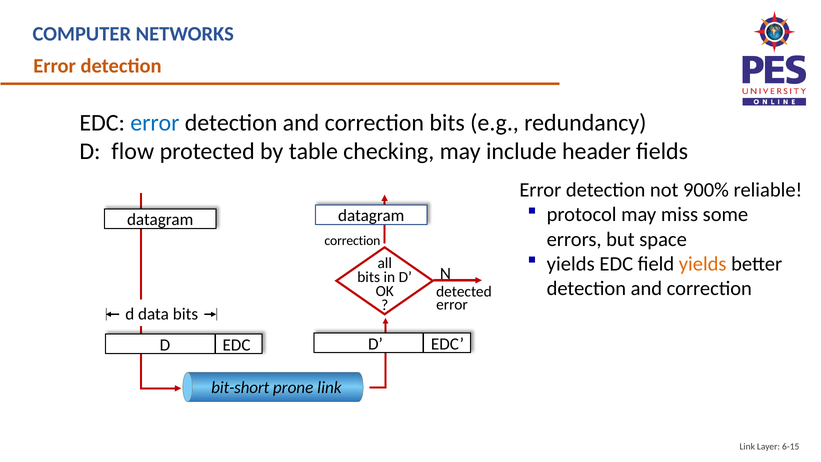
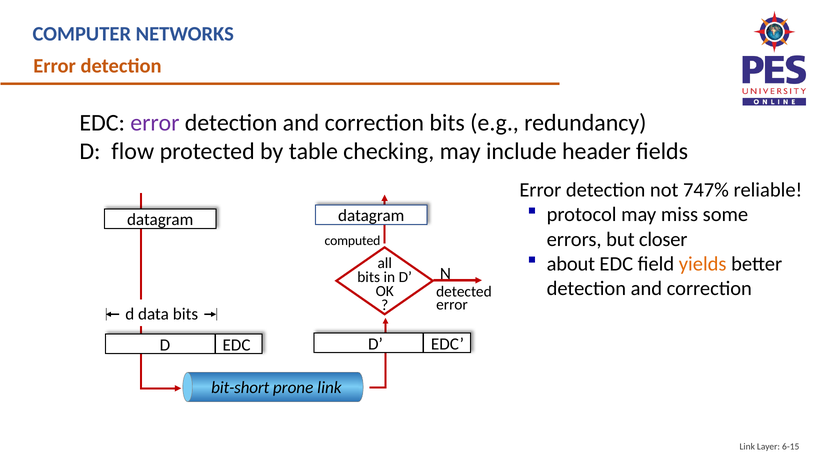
error at (155, 123) colour: blue -> purple
900%: 900% -> 747%
space: space -> closer
correction at (352, 241): correction -> computed
yields at (571, 264): yields -> about
